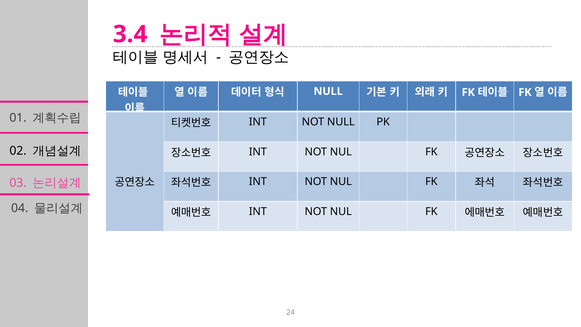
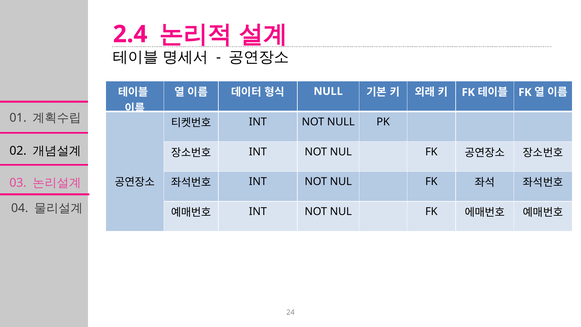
3.4: 3.4 -> 2.4
